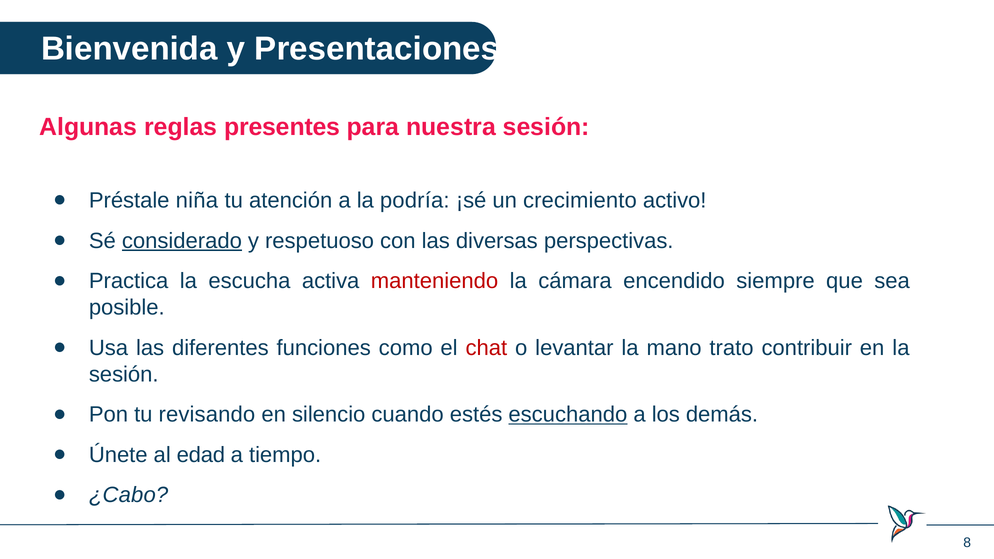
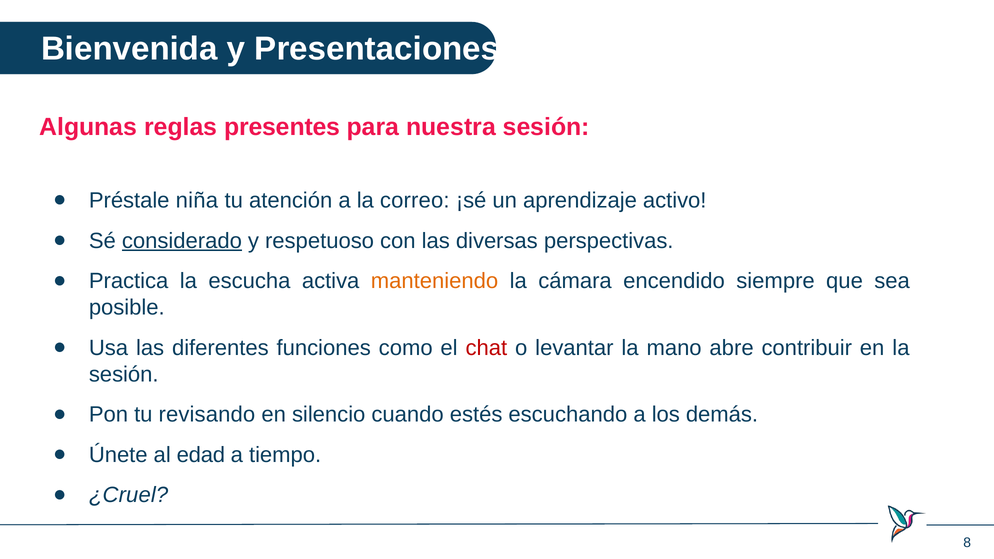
podría: podría -> correo
crecimiento: crecimiento -> aprendizaje
manteniendo colour: red -> orange
trato: trato -> abre
escuchando underline: present -> none
¿Cabo: ¿Cabo -> ¿Cruel
